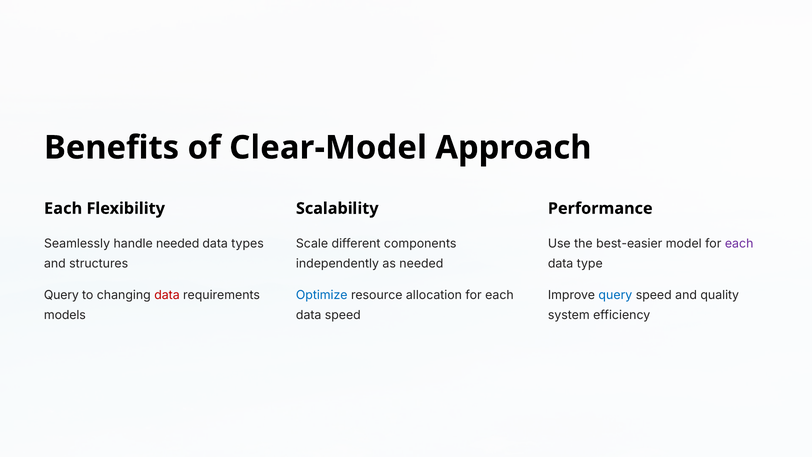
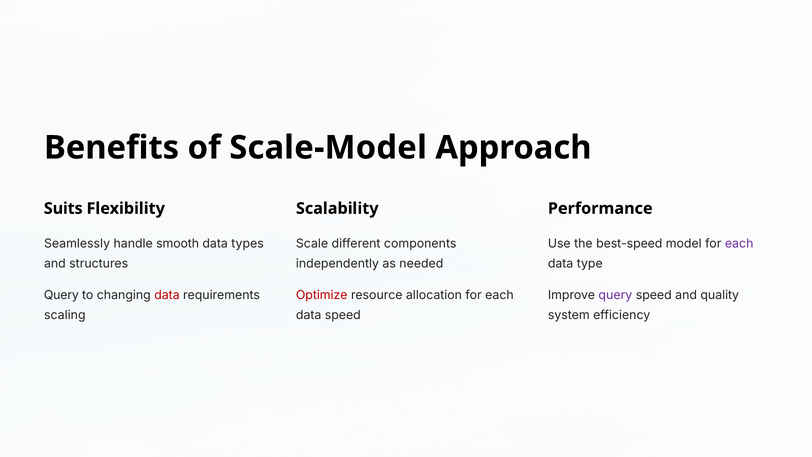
Clear-Model: Clear-Model -> Scale-Model
Each at (63, 208): Each -> Suits
handle needed: needed -> smooth
best-easier: best-easier -> best-speed
Optimize colour: blue -> red
query at (615, 295) colour: blue -> purple
models: models -> scaling
